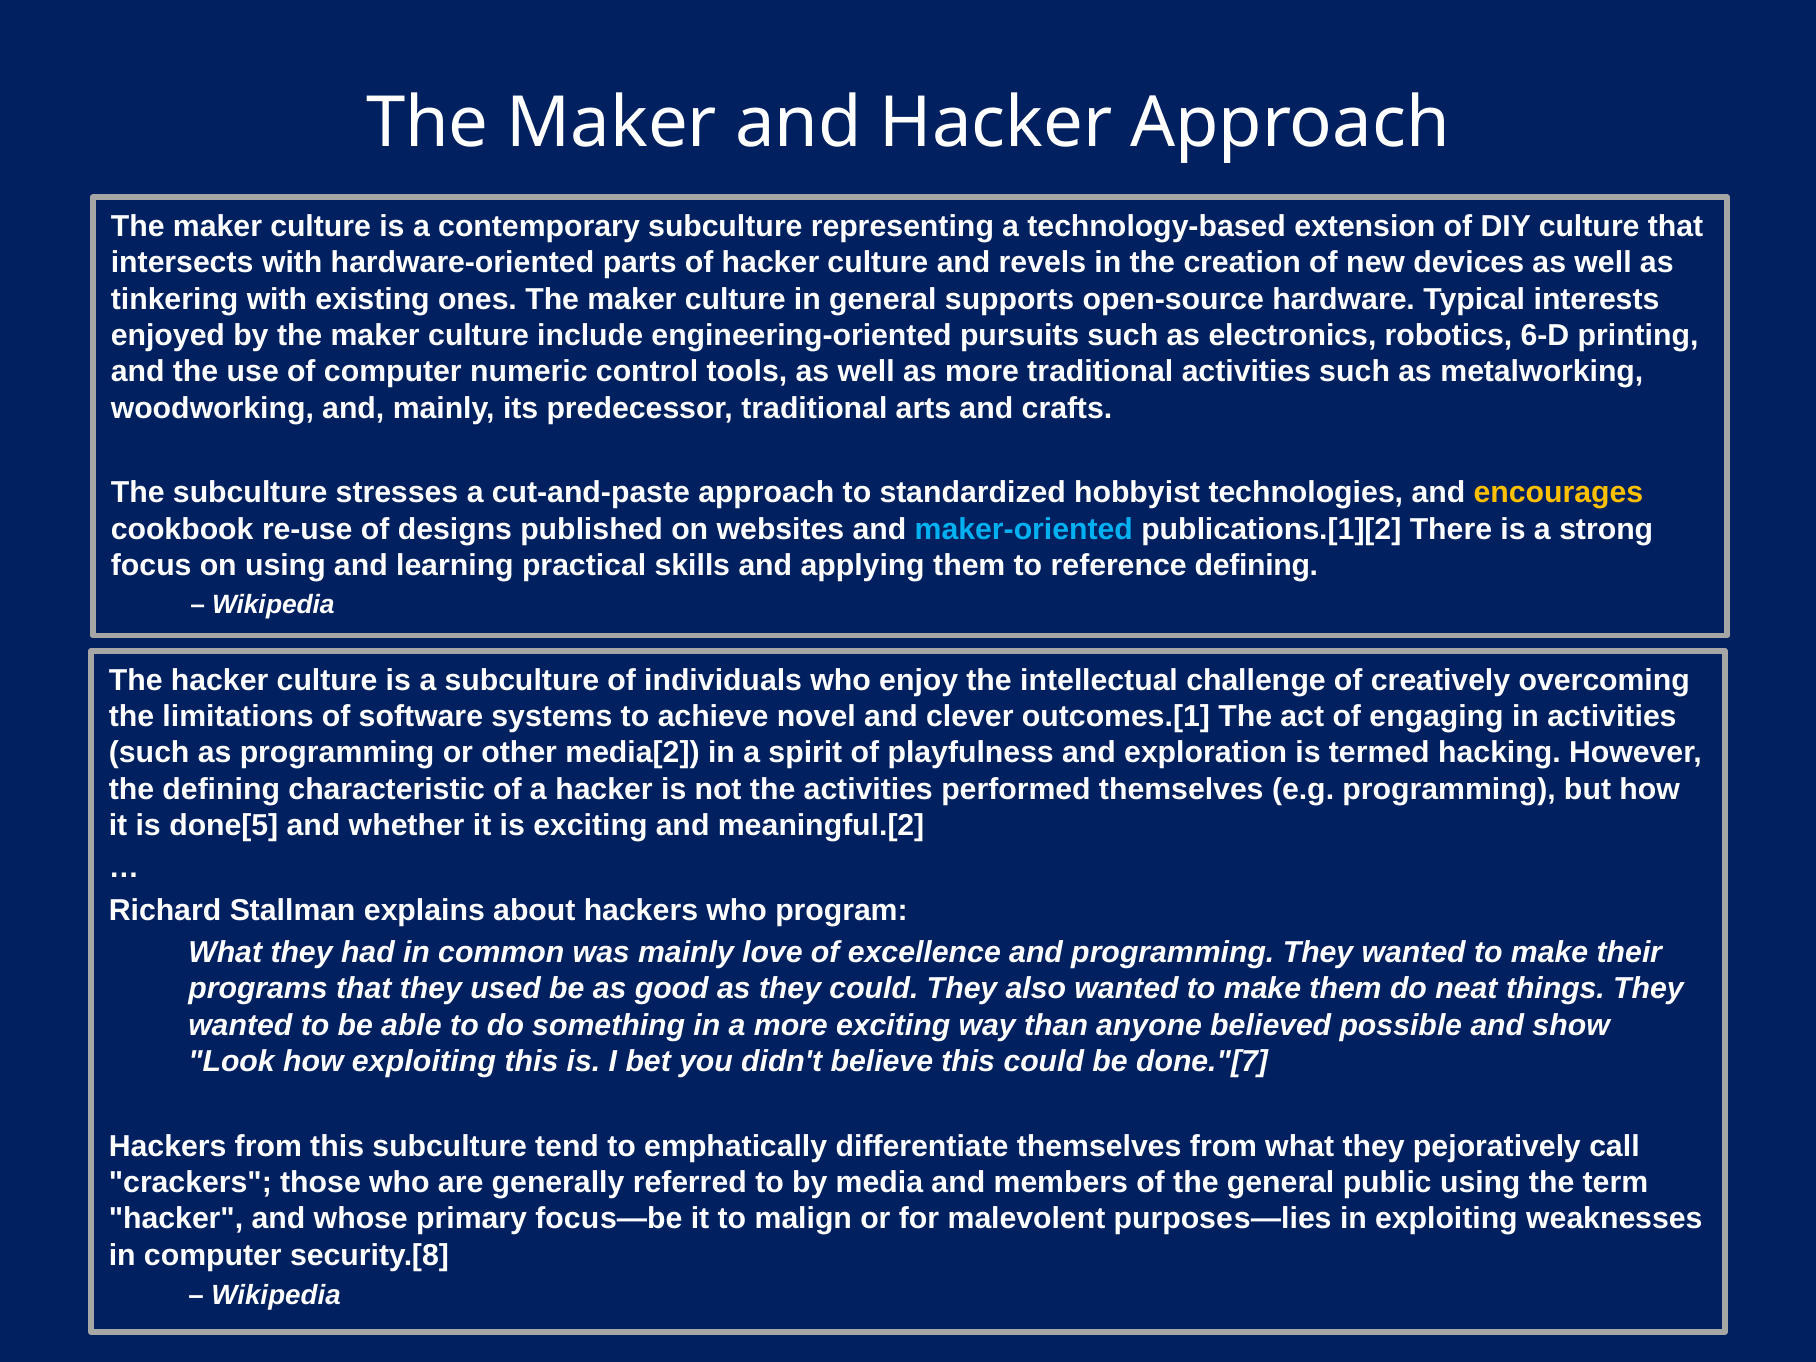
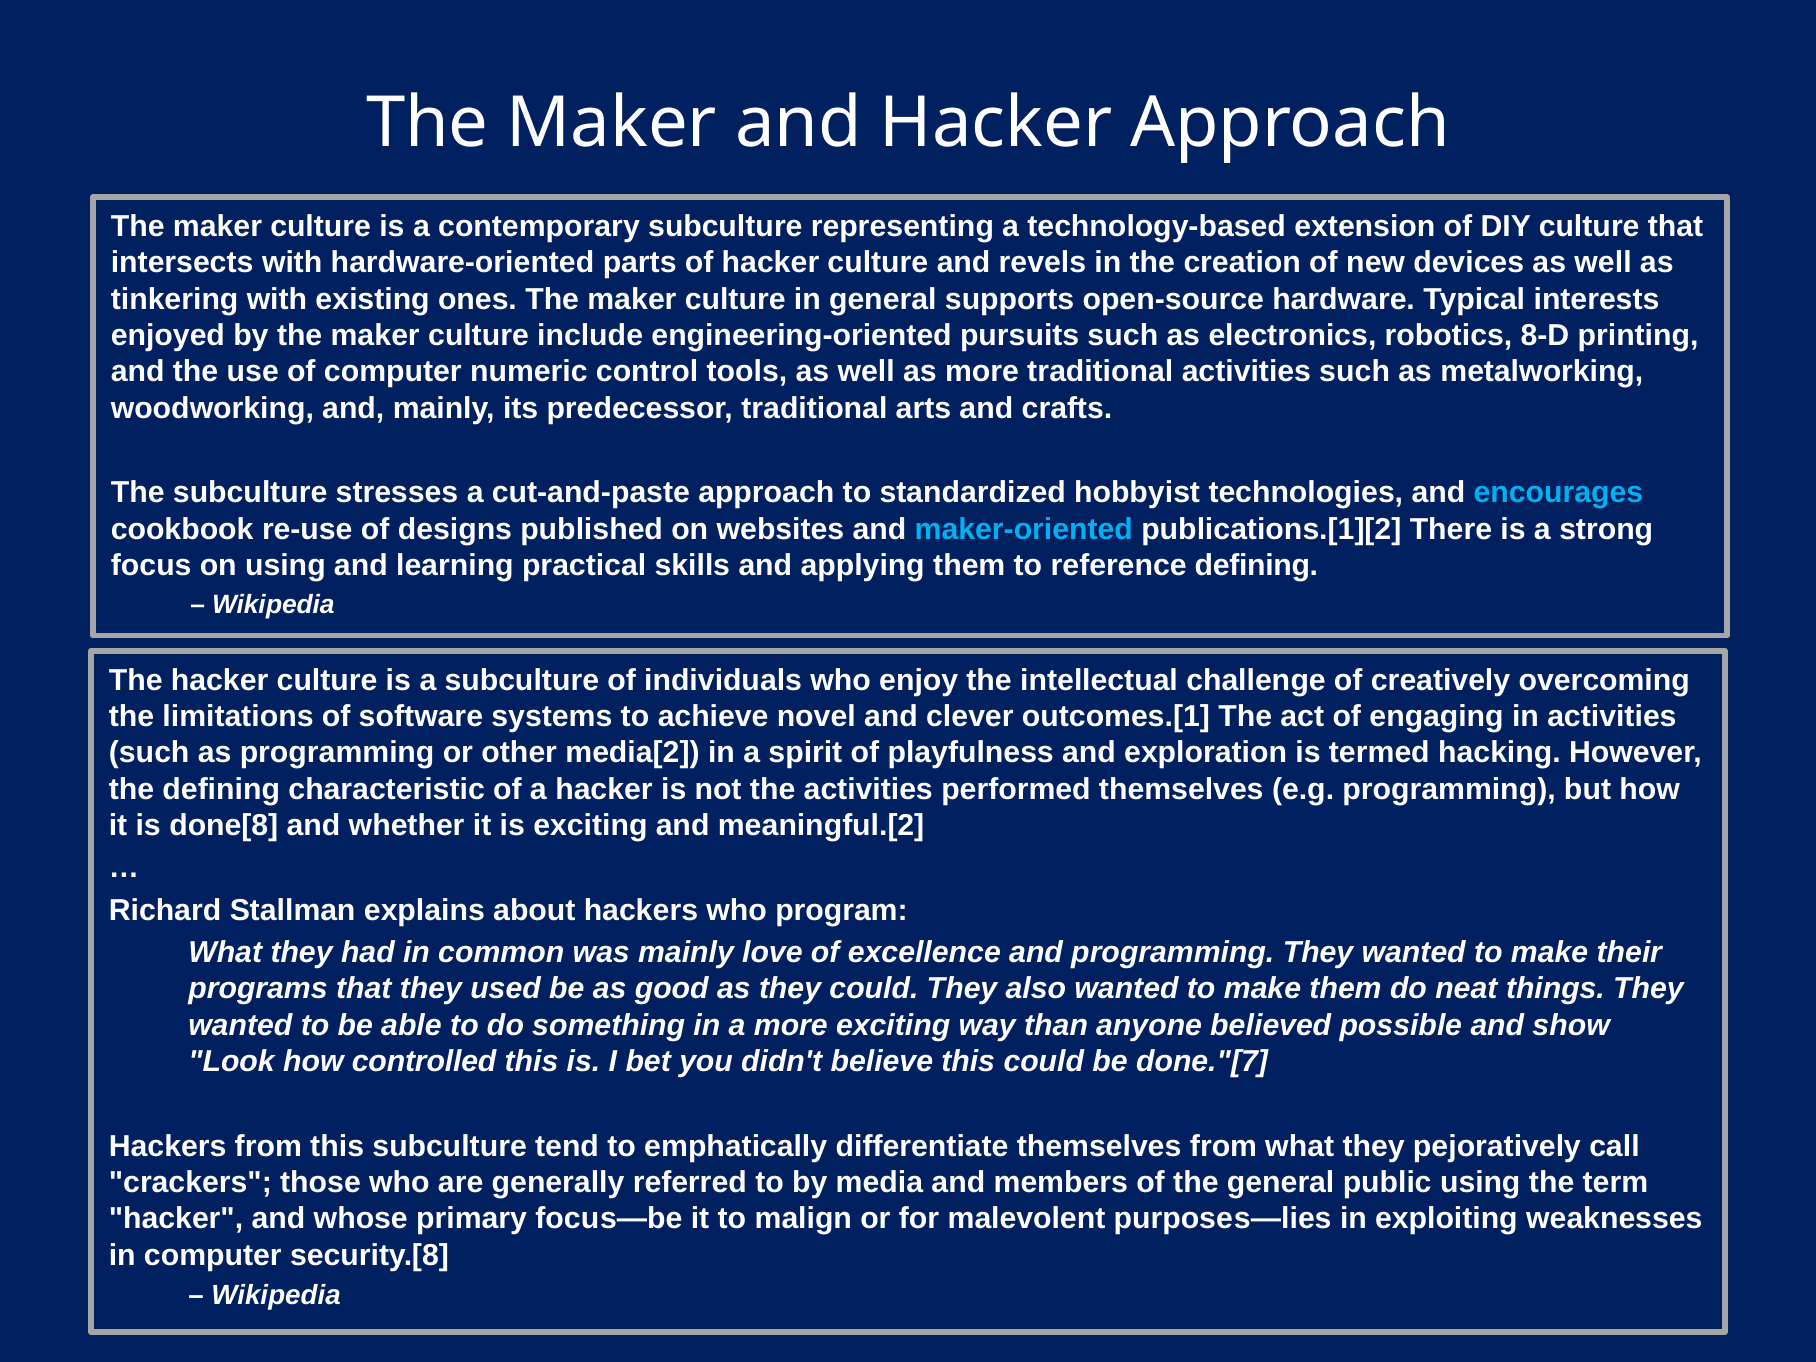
6-D: 6-D -> 8-D
encourages colour: yellow -> light blue
done[5: done[5 -> done[8
how exploiting: exploiting -> controlled
